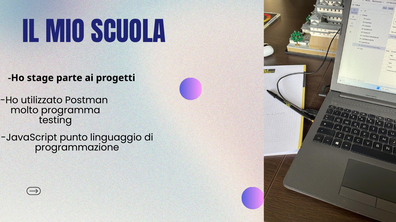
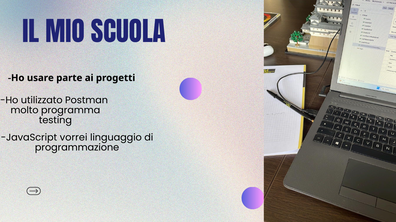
stage: stage -> usare
punto: punto -> vorrei
